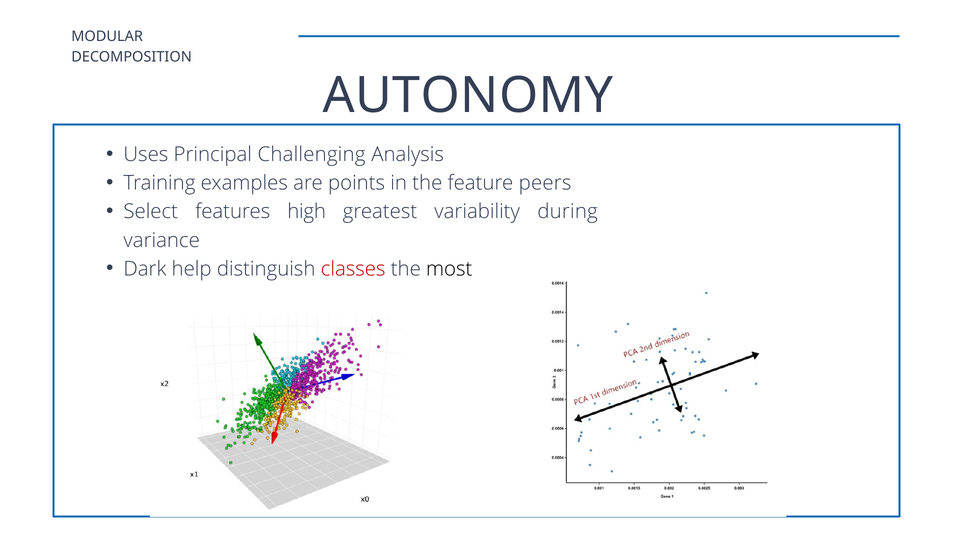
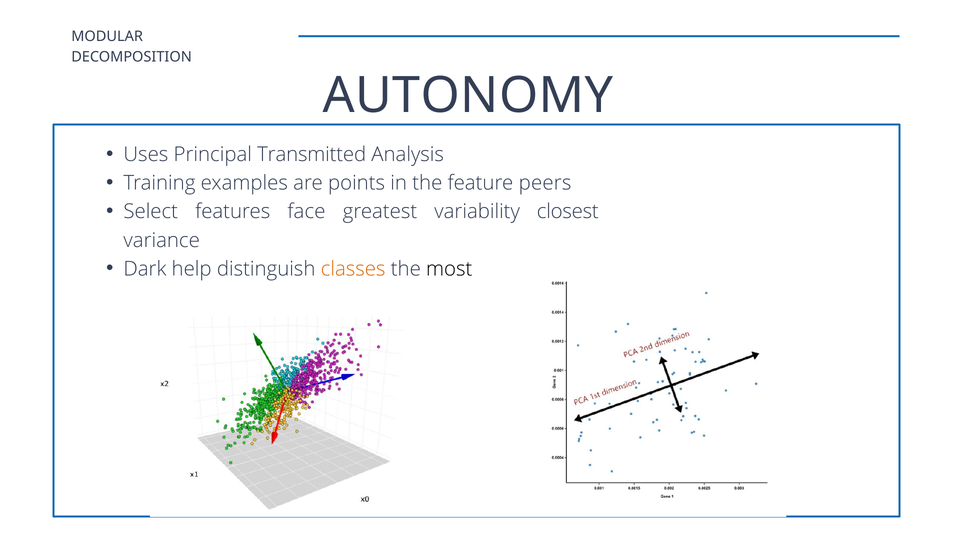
Challenging: Challenging -> Transmitted
high: high -> face
during: during -> closest
classes colour: red -> orange
